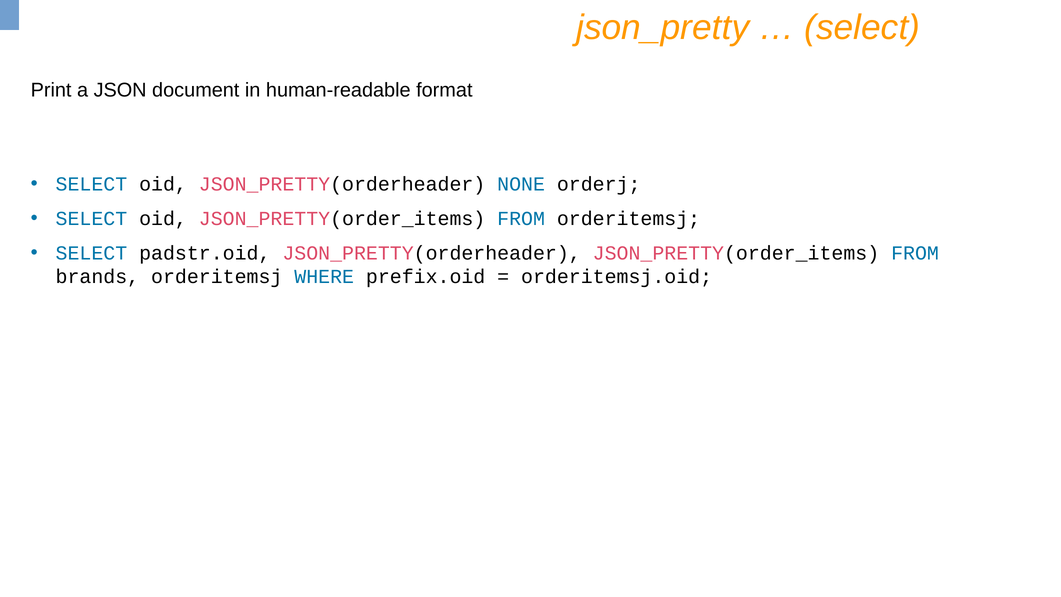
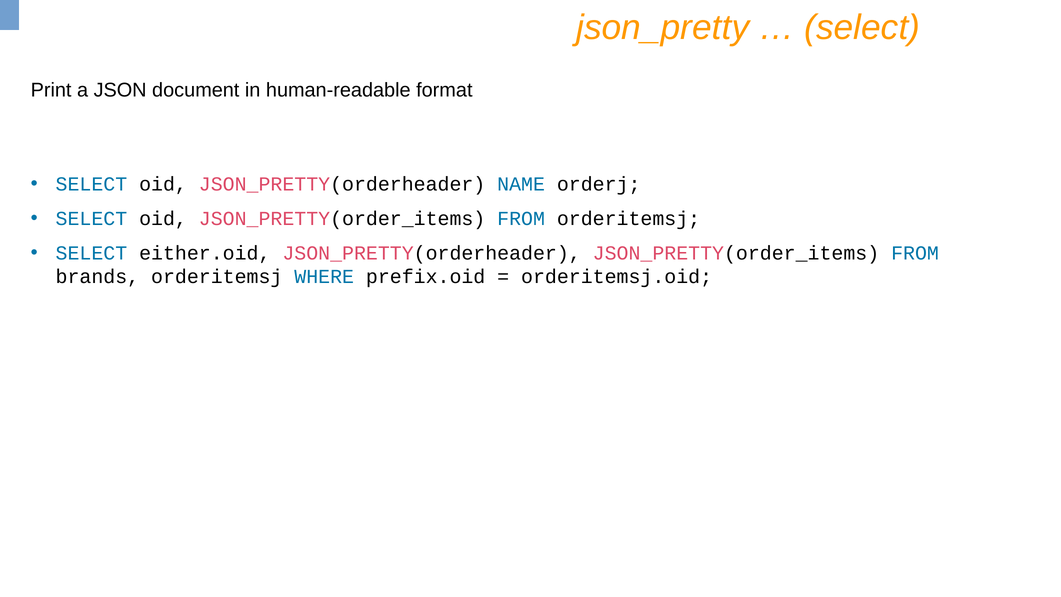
NONE: NONE -> NAME
padstr.oid: padstr.oid -> either.oid
